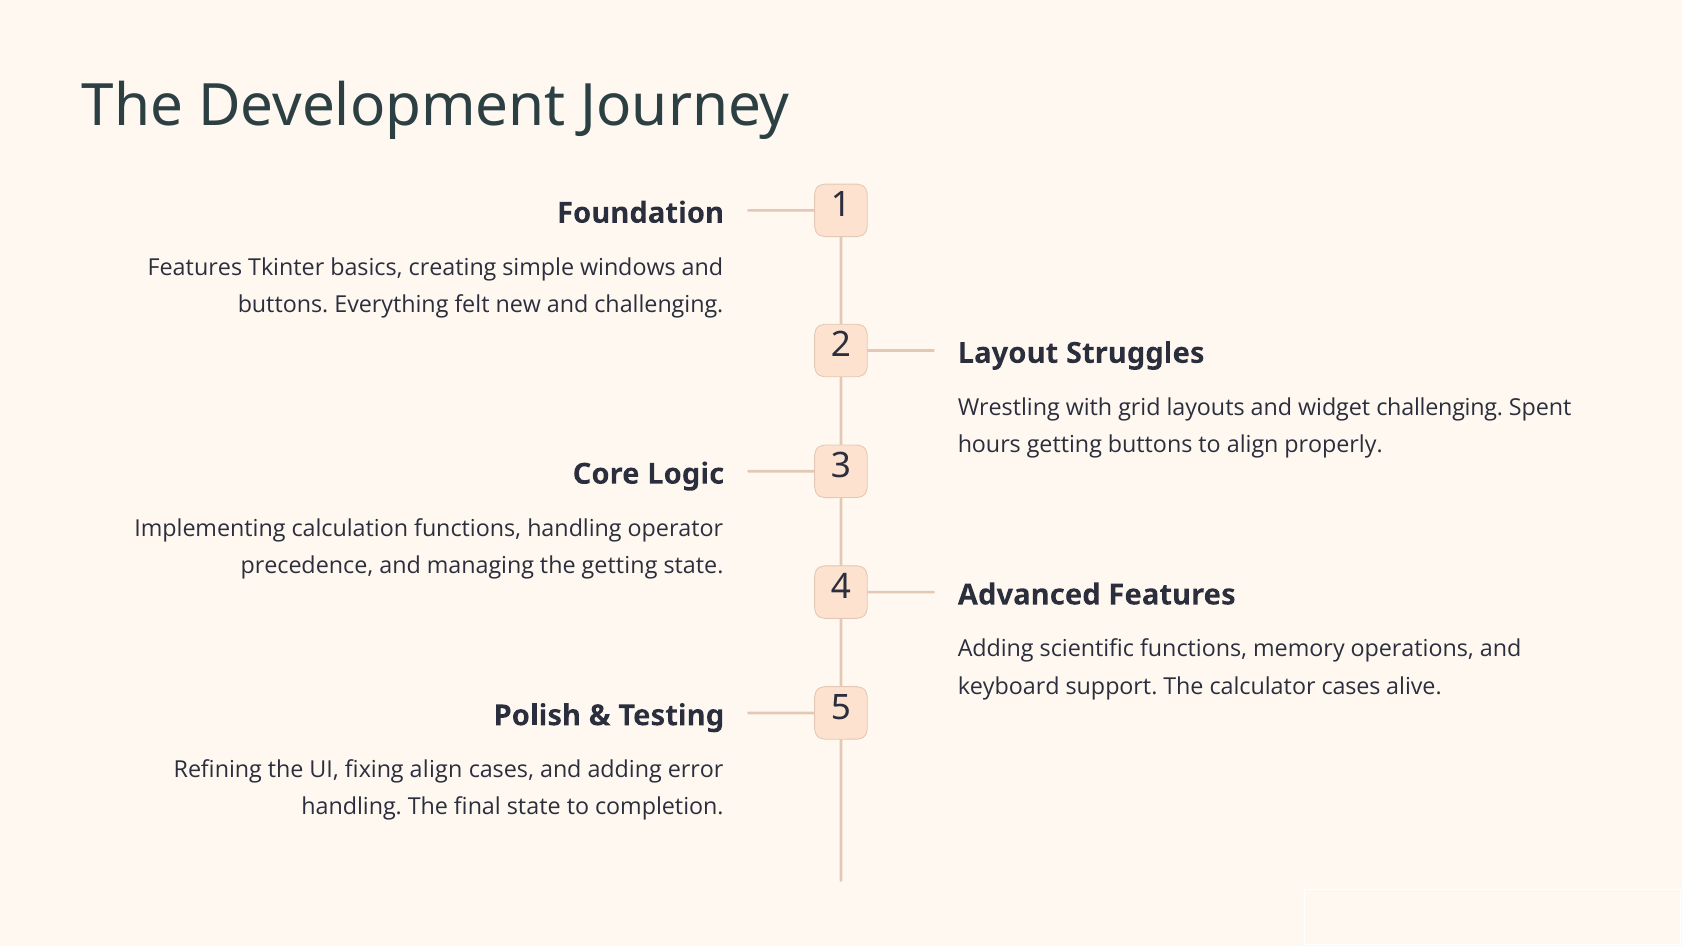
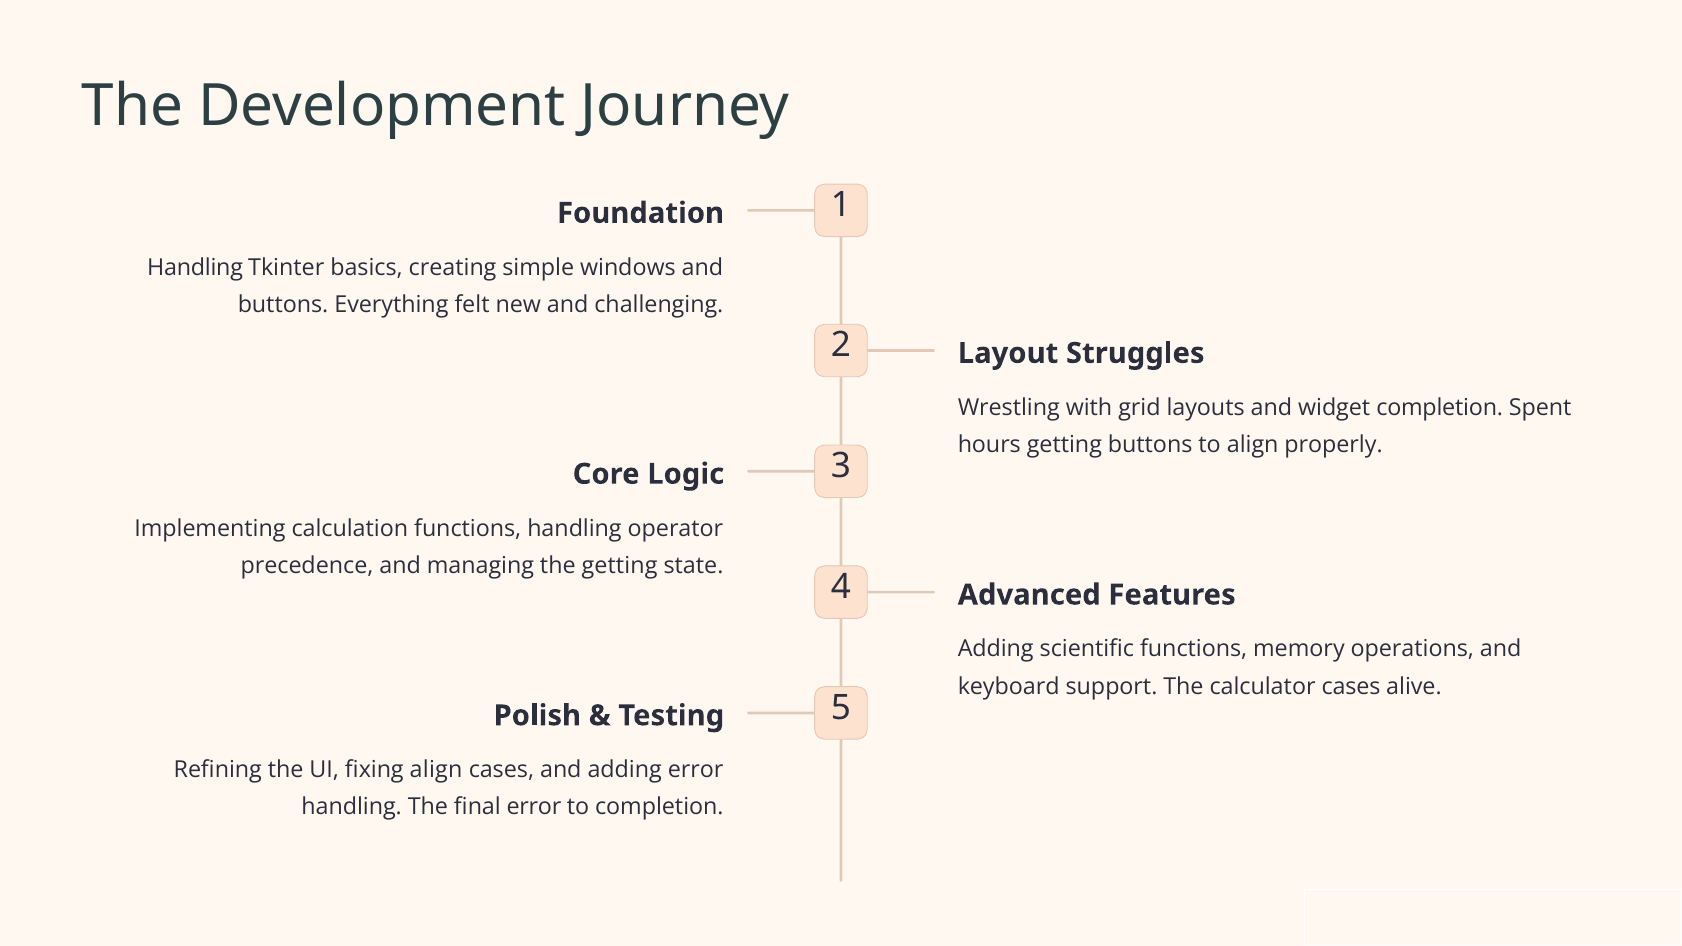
Features at (195, 267): Features -> Handling
widget challenging: challenging -> completion
final state: state -> error
